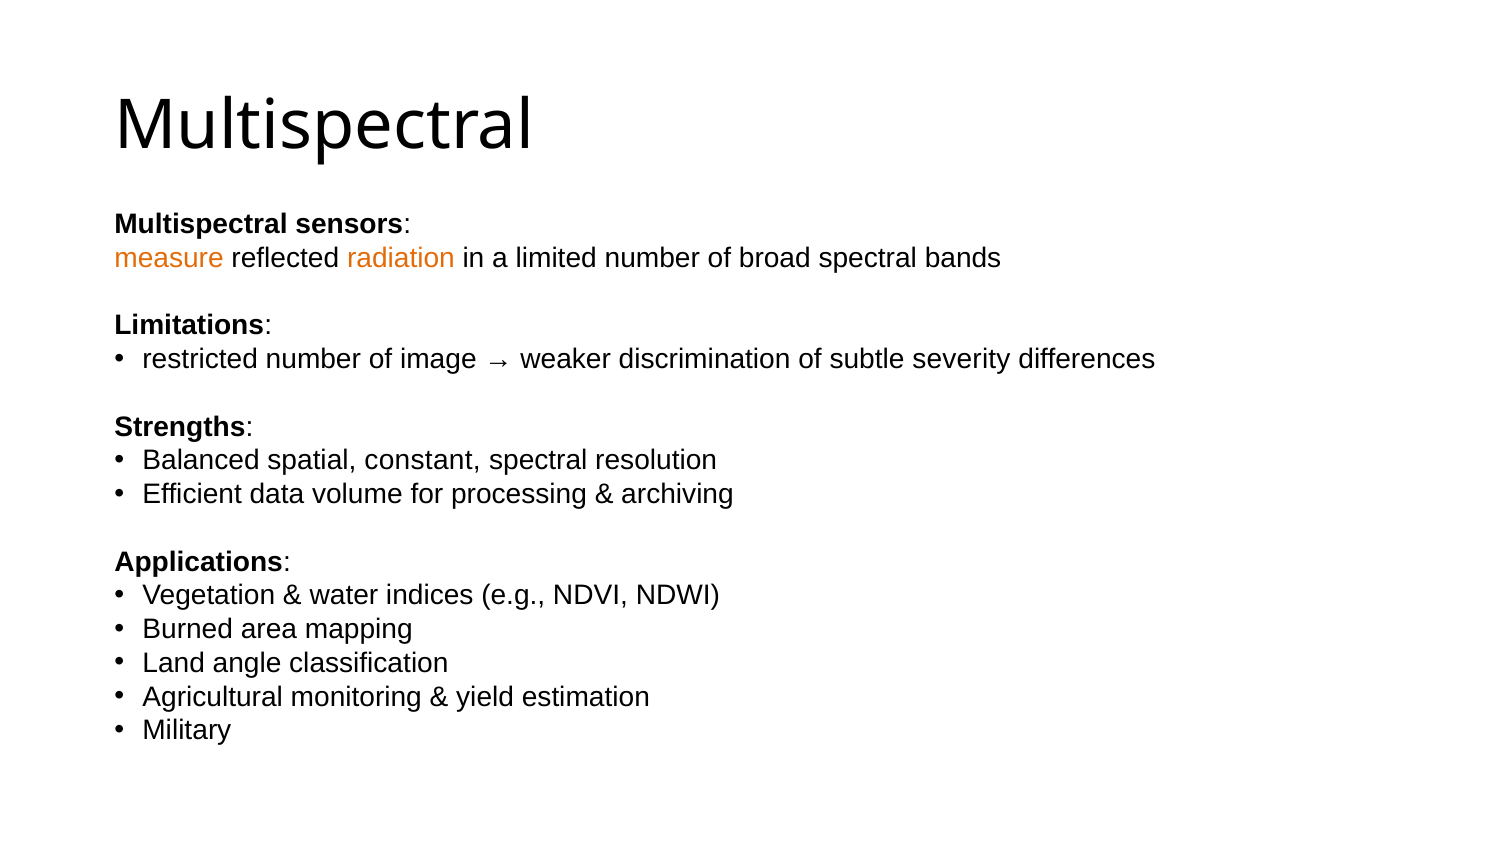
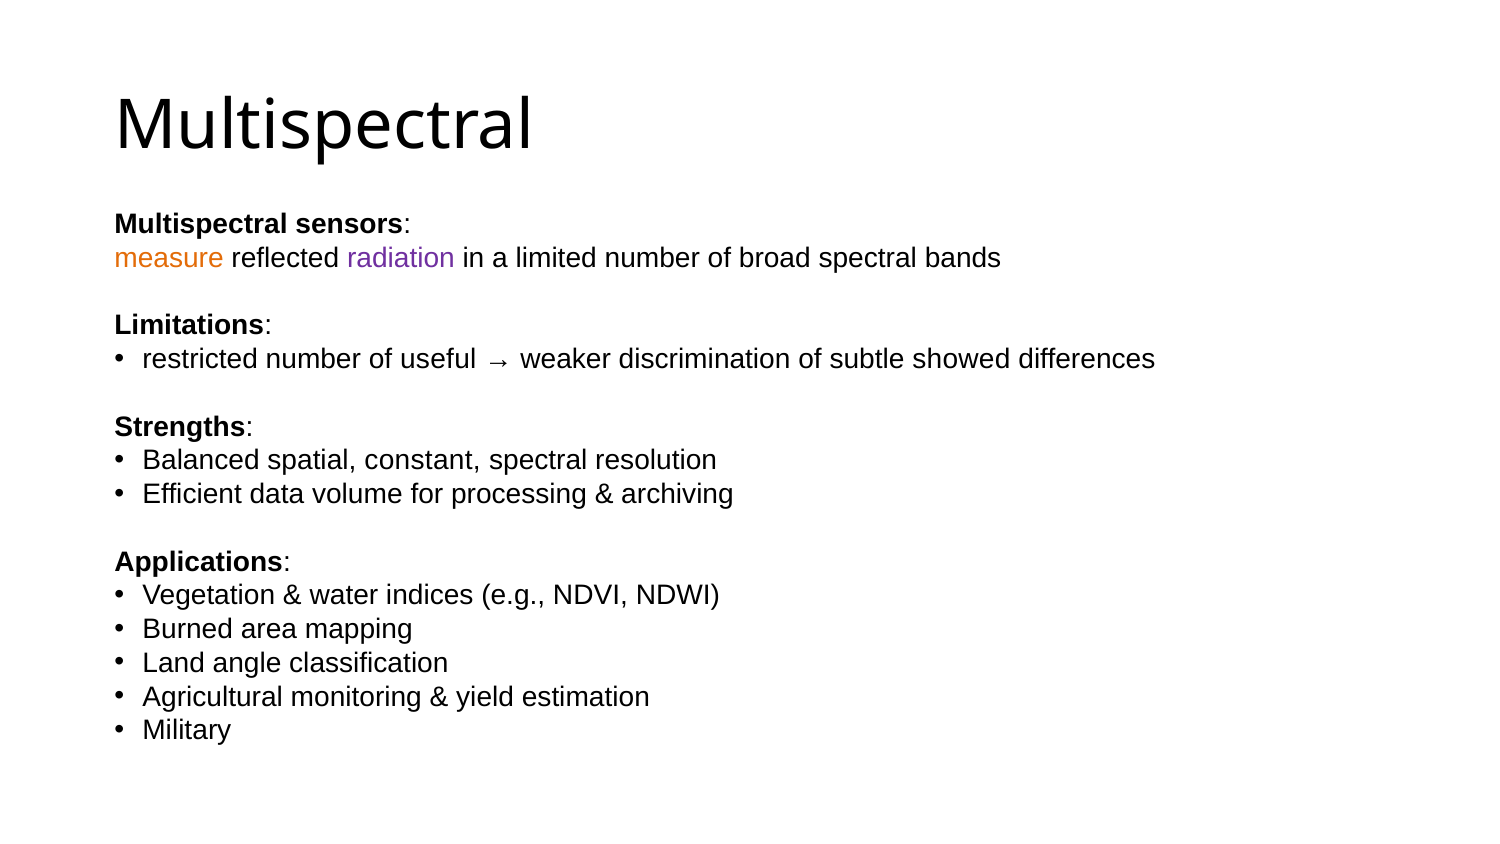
radiation colour: orange -> purple
image: image -> useful
severity: severity -> showed
